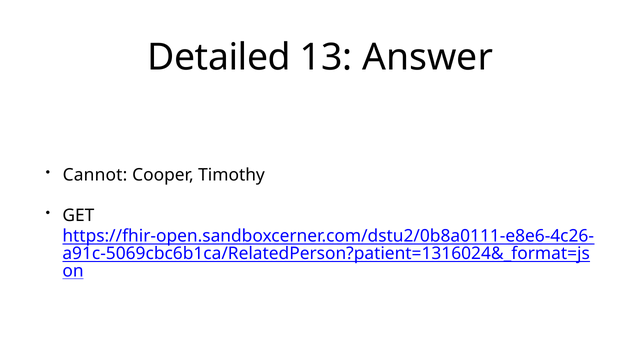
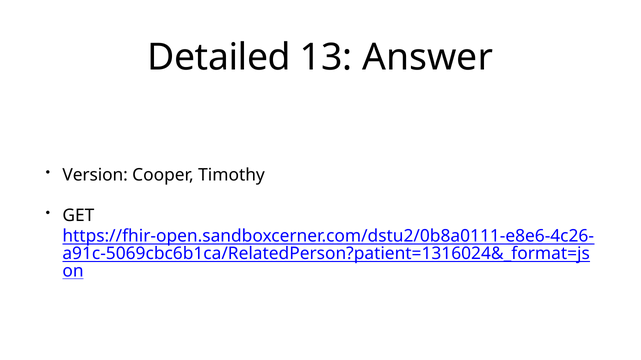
Cannot: Cannot -> Version
